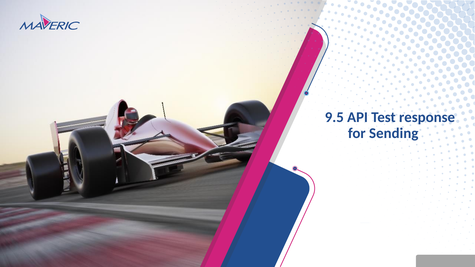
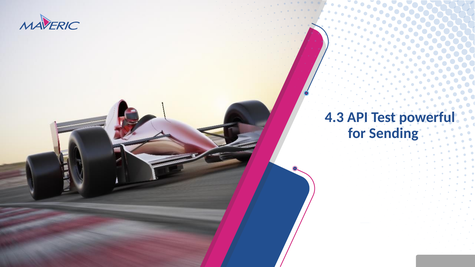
9.5: 9.5 -> 4.3
response: response -> powerful
